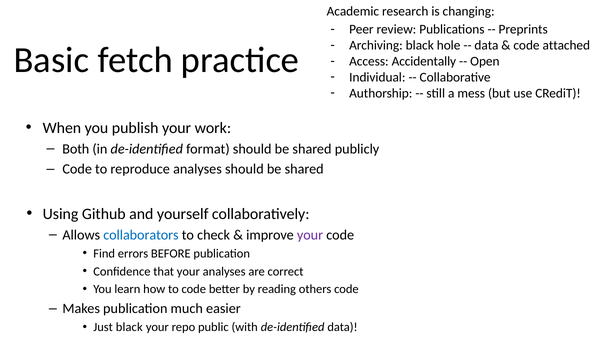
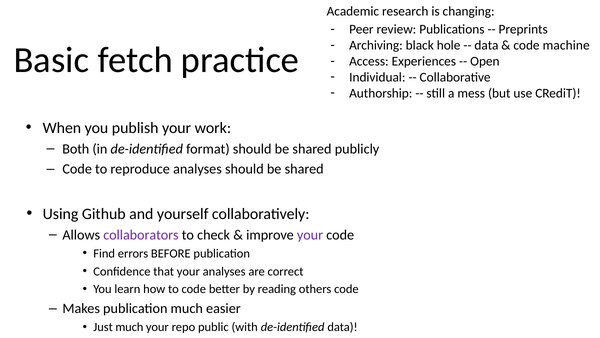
attached: attached -> machine
Accidentally: Accidentally -> Experiences
collaborators colour: blue -> purple
Just black: black -> much
